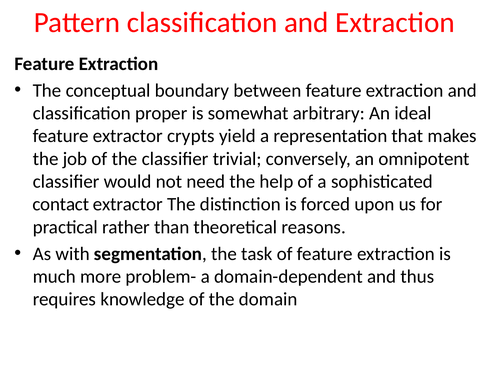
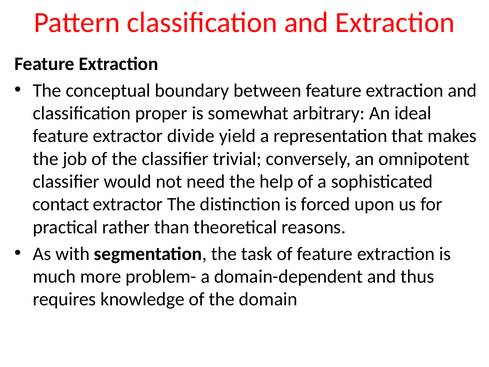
crypts: crypts -> divide
